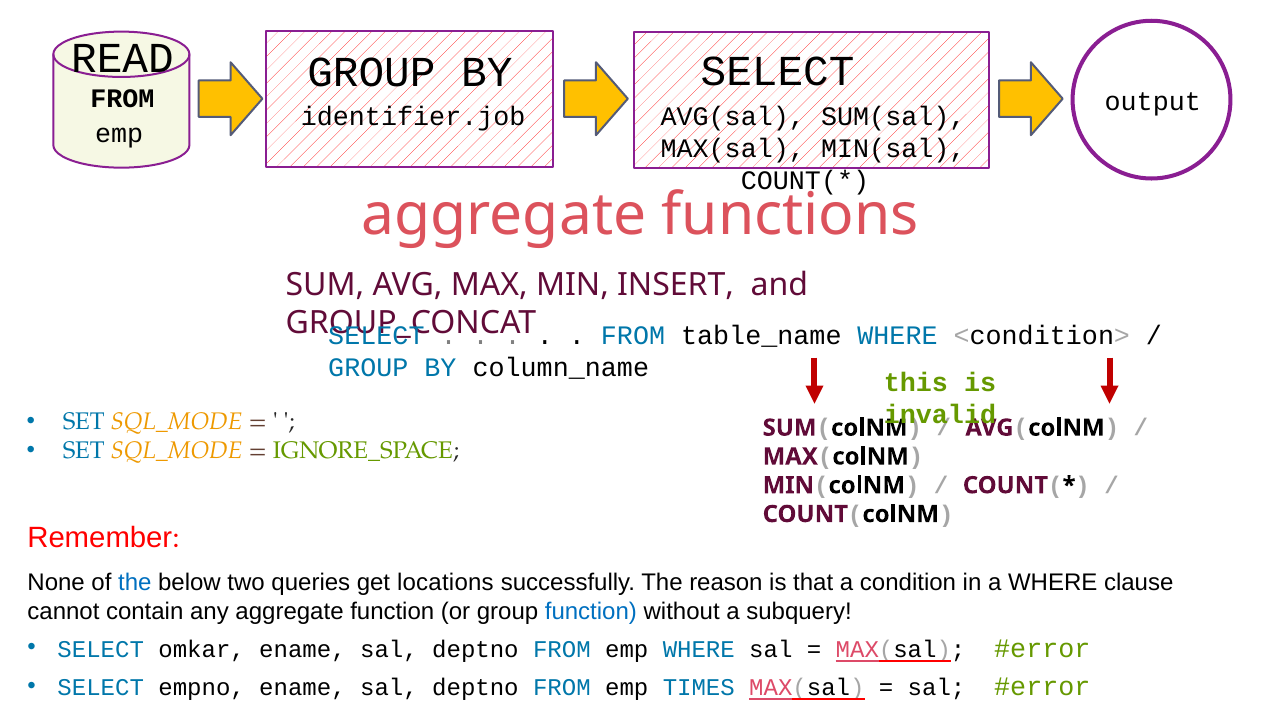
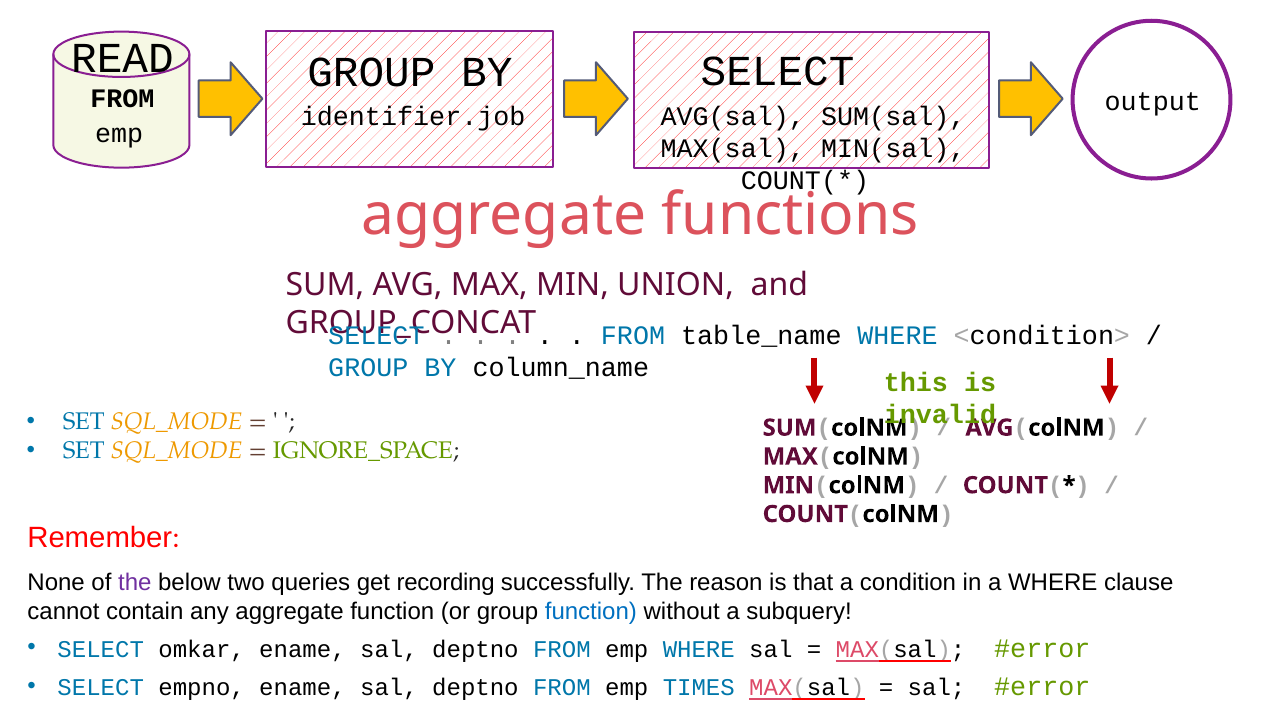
INSERT: INSERT -> UNION
the at (135, 583) colour: blue -> purple
locations: locations -> recording
